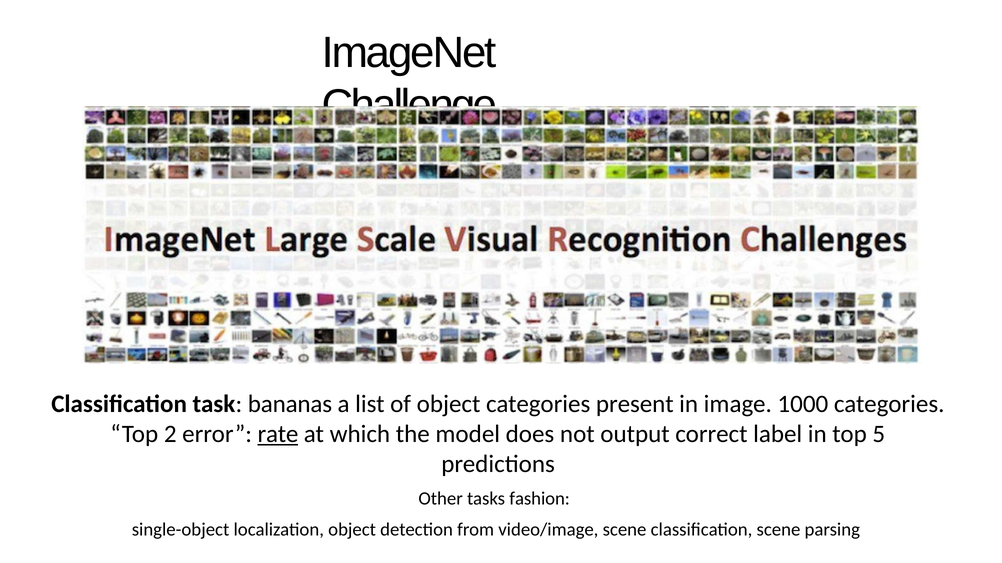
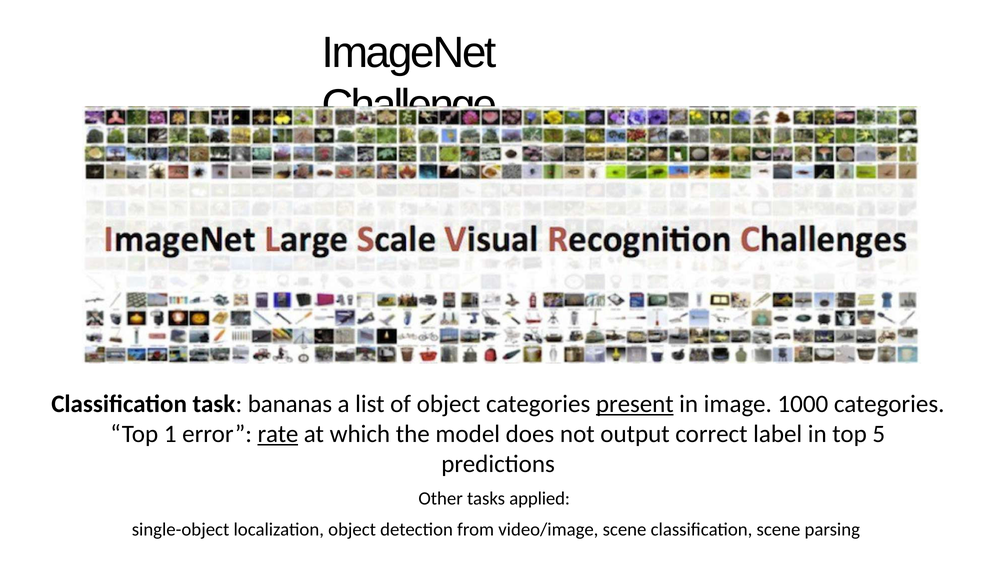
present underline: none -> present
2: 2 -> 1
fashion: fashion -> applied
